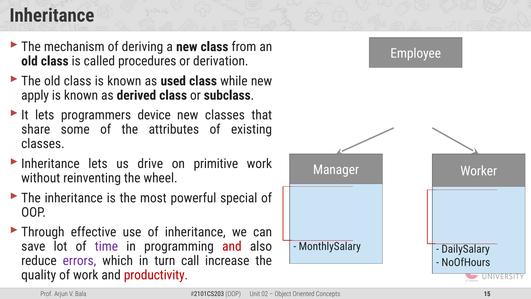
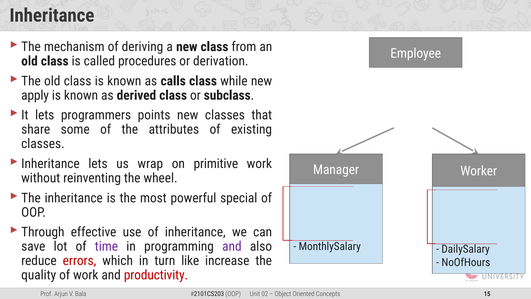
used: used -> calls
device: device -> points
drive: drive -> wrap
and at (232, 246) colour: red -> purple
errors colour: purple -> red
call: call -> like
